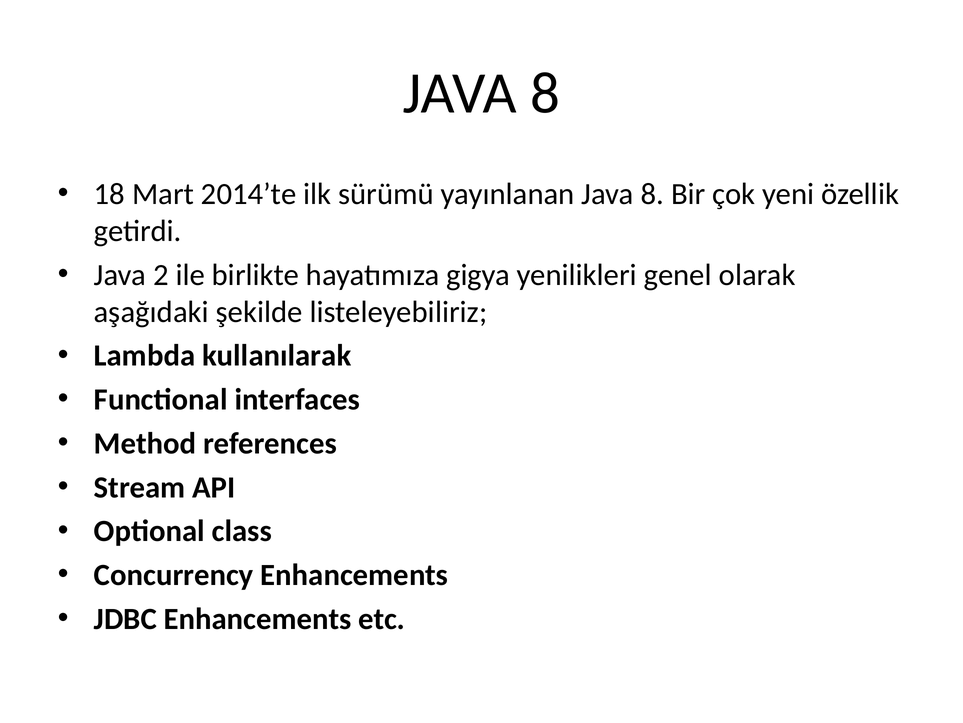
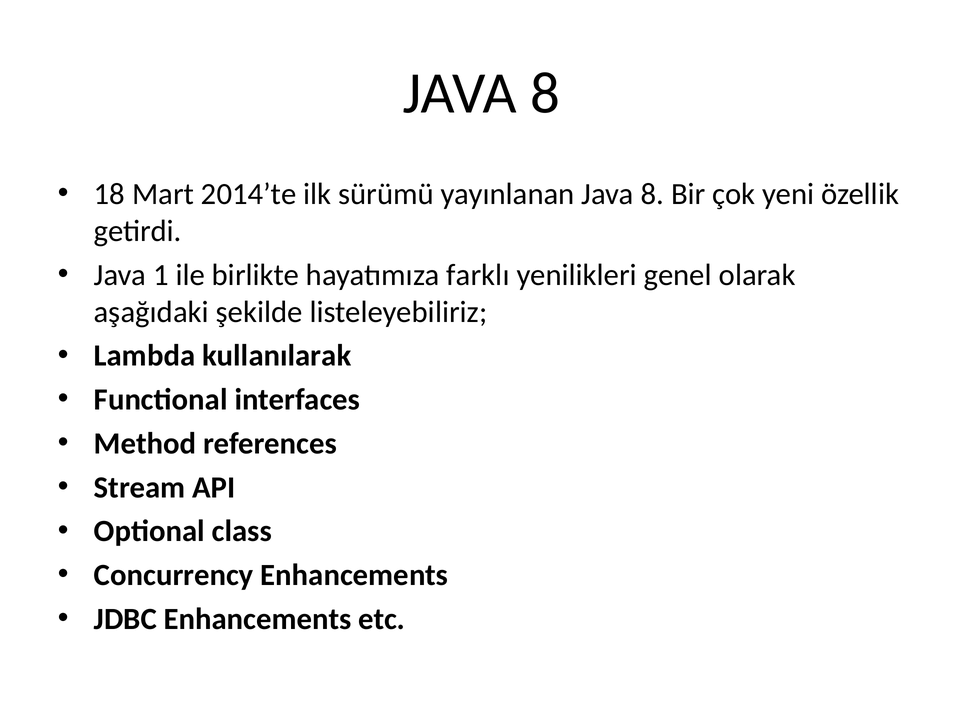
2: 2 -> 1
gigya: gigya -> farklı
